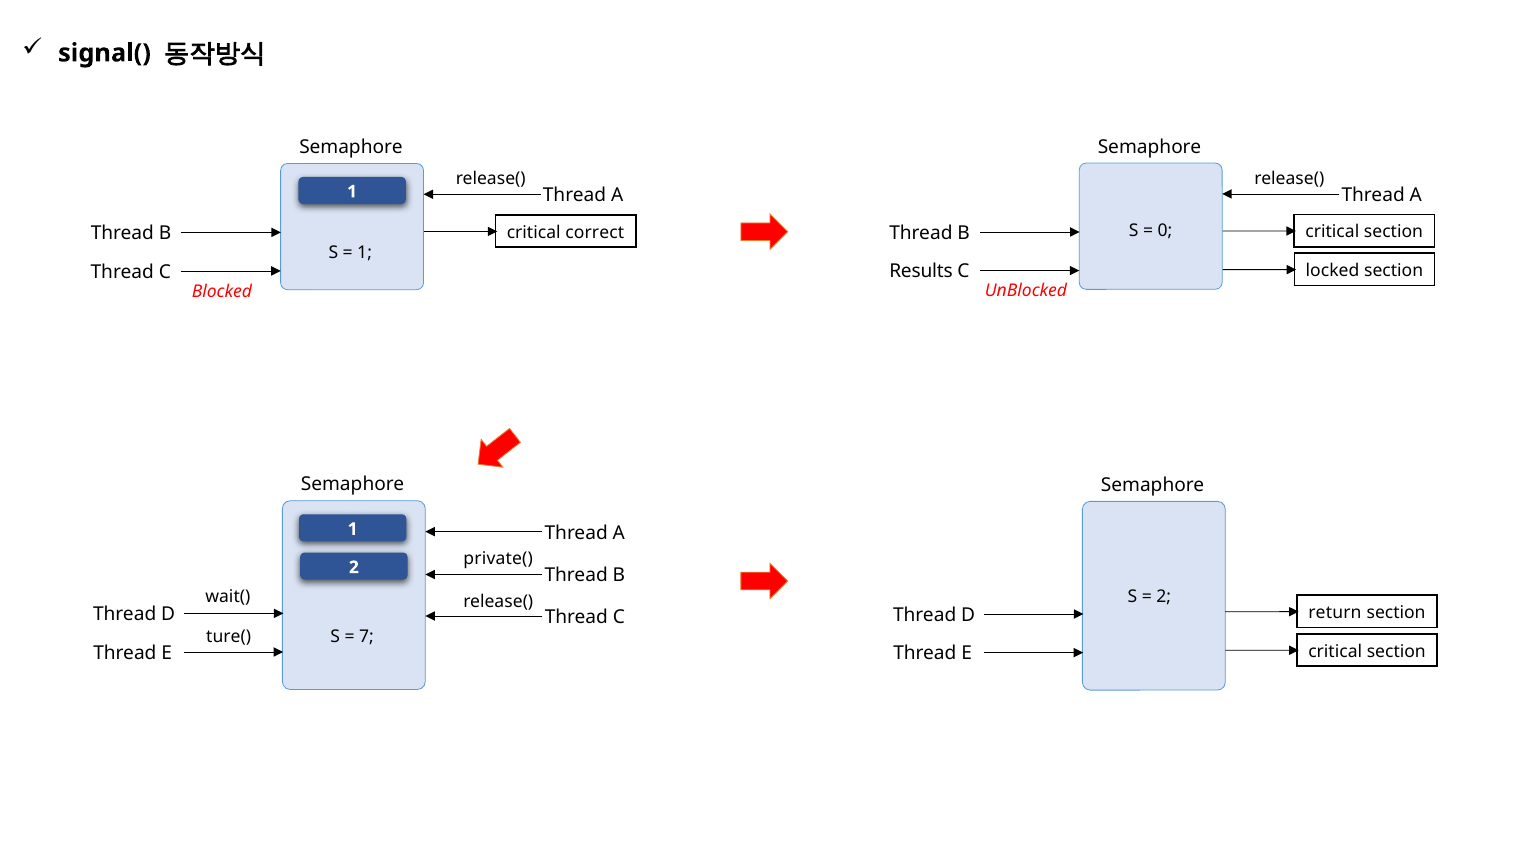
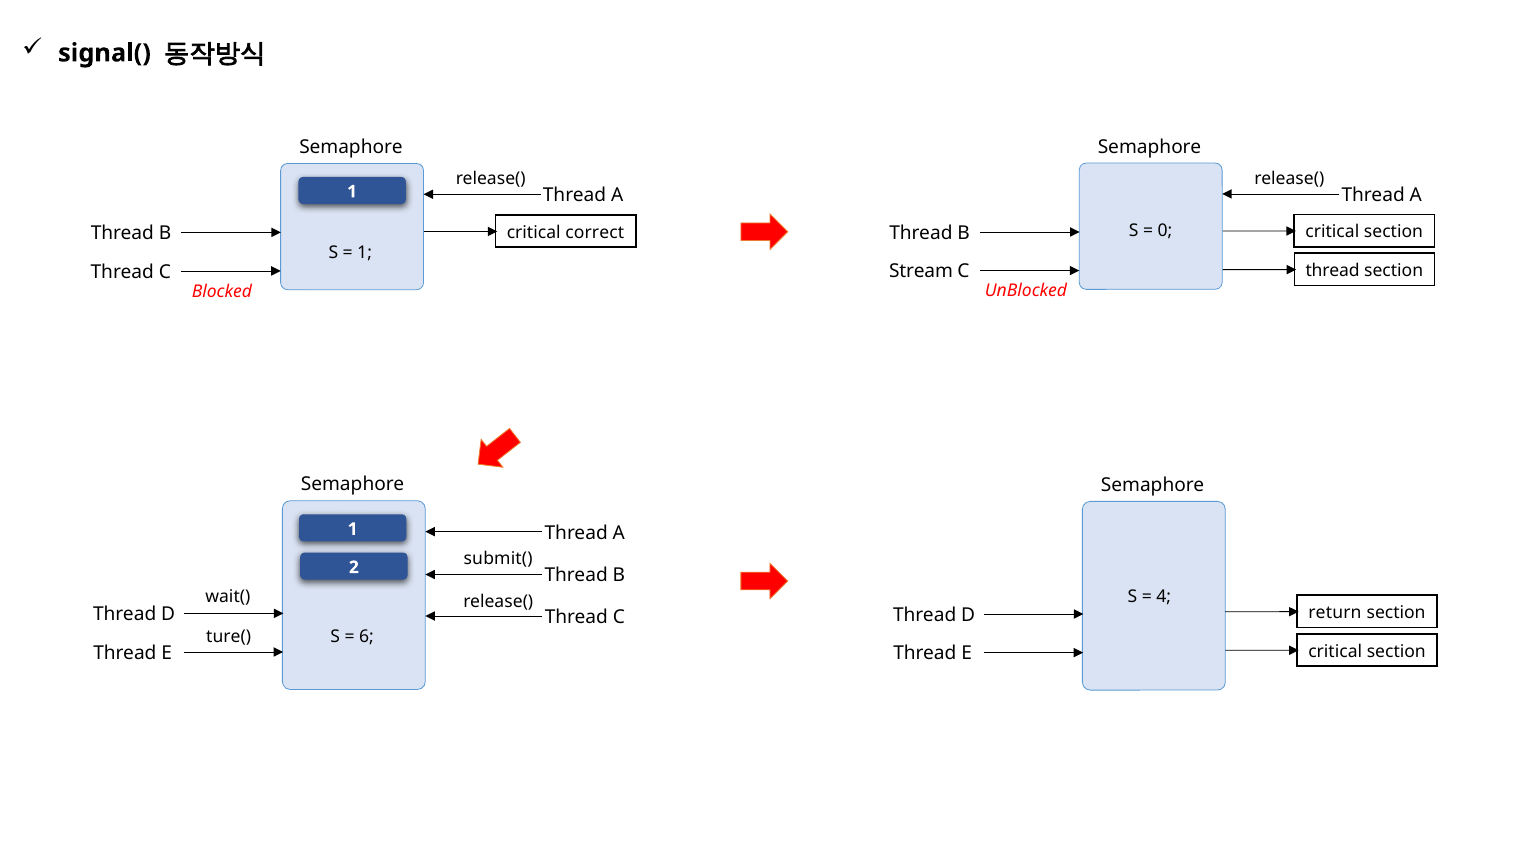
locked at (1333, 271): locked -> thread
Results: Results -> Stream
private(: private( -> submit(
2 at (1164, 597): 2 -> 4
7: 7 -> 6
